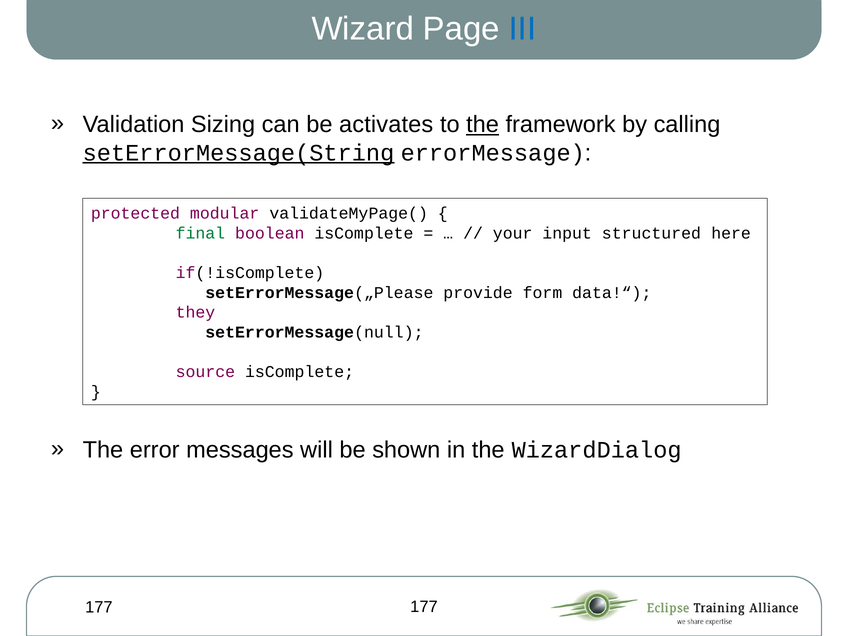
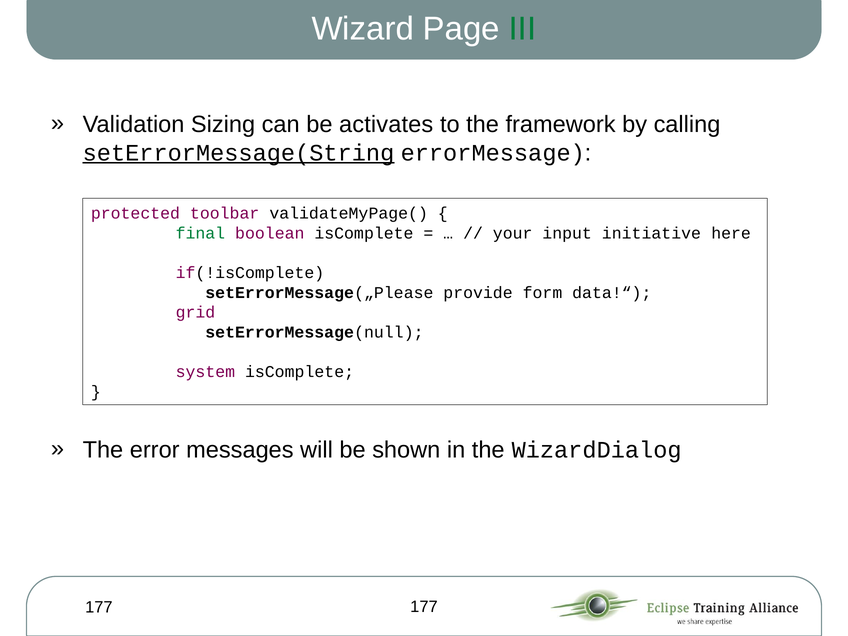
III colour: blue -> green
the at (483, 124) underline: present -> none
modular: modular -> toolbar
structured: structured -> initiative
they: they -> grid
source: source -> system
